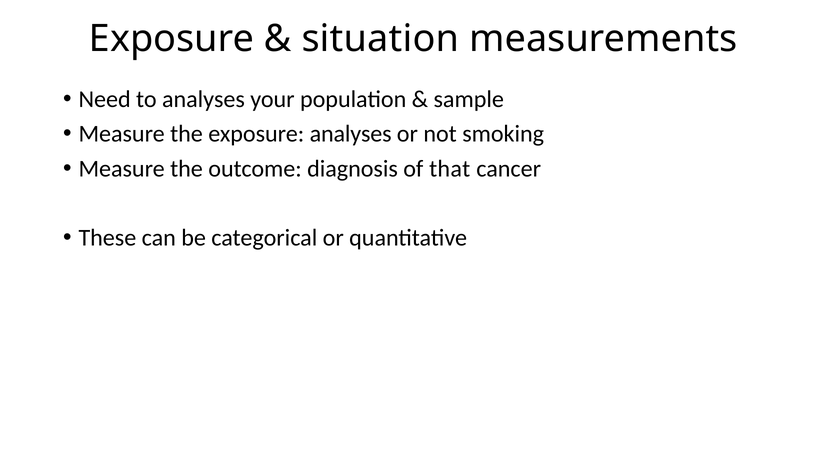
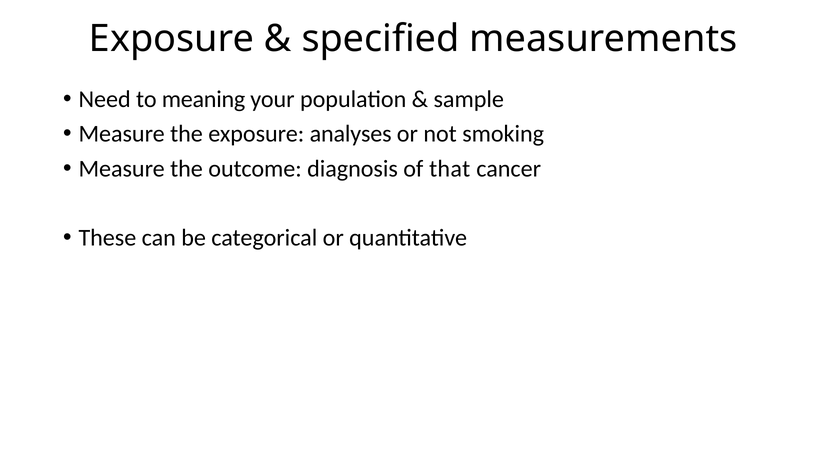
situation: situation -> specified
to analyses: analyses -> meaning
